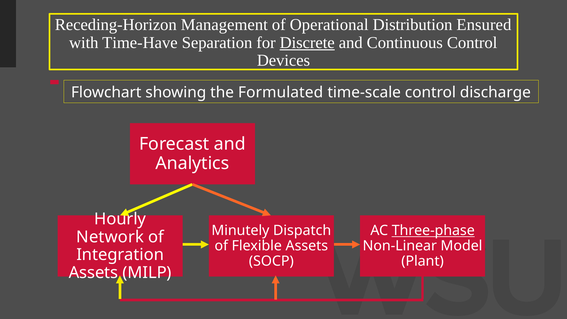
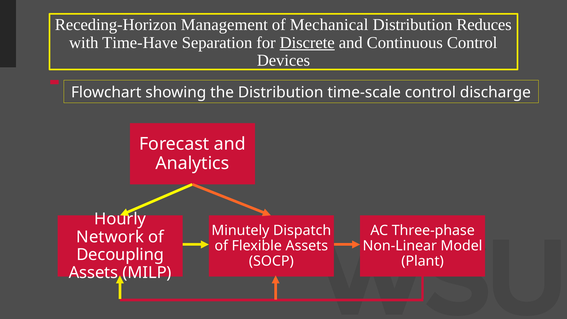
Operational: Operational -> Mechanical
Ensured: Ensured -> Reduces
the Formulated: Formulated -> Distribution
Three-phase underline: present -> none
Integration: Integration -> Decoupling
